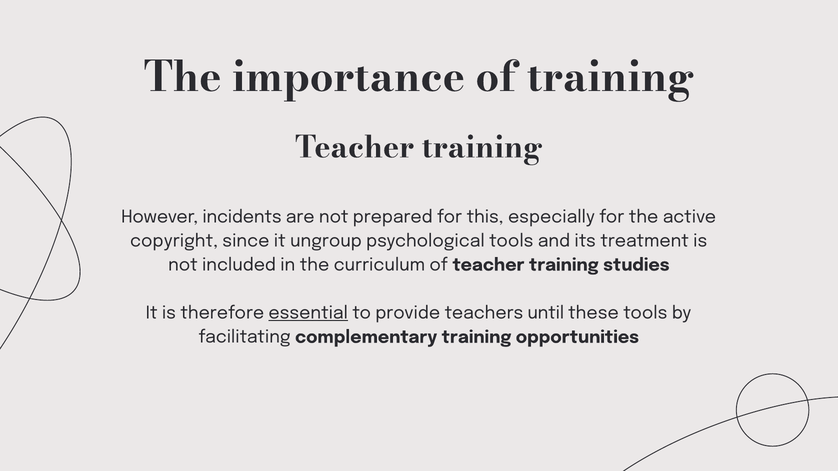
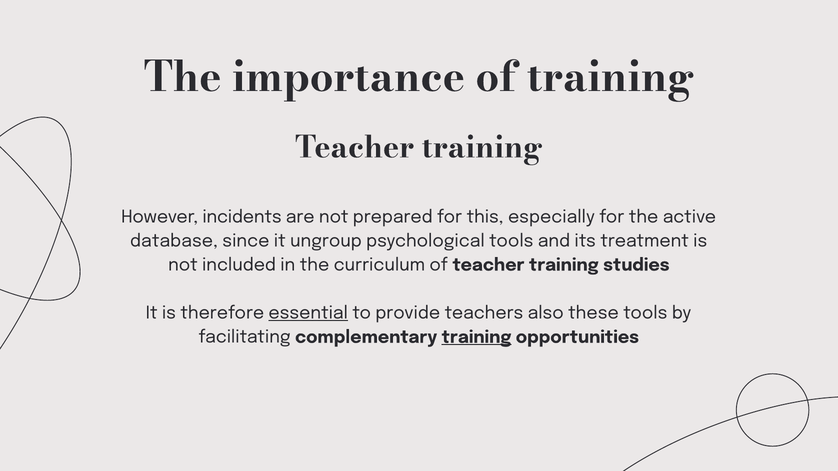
copyright: copyright -> database
until: until -> also
training at (476, 337) underline: none -> present
